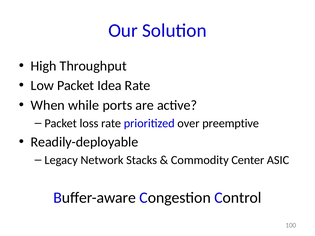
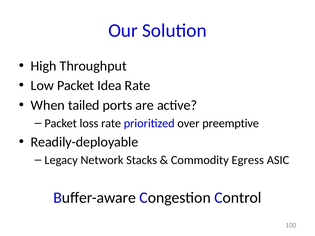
while: while -> tailed
Center: Center -> Egress
